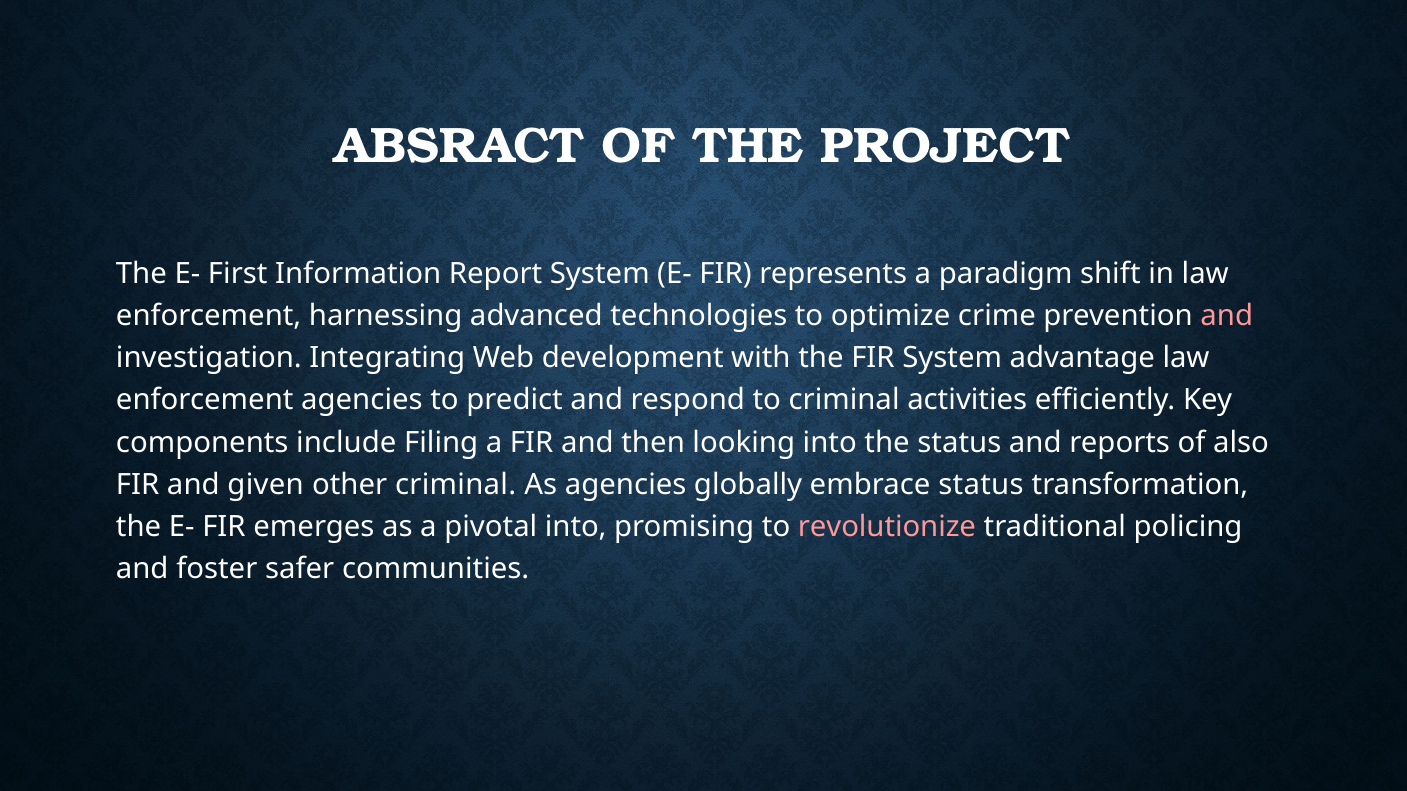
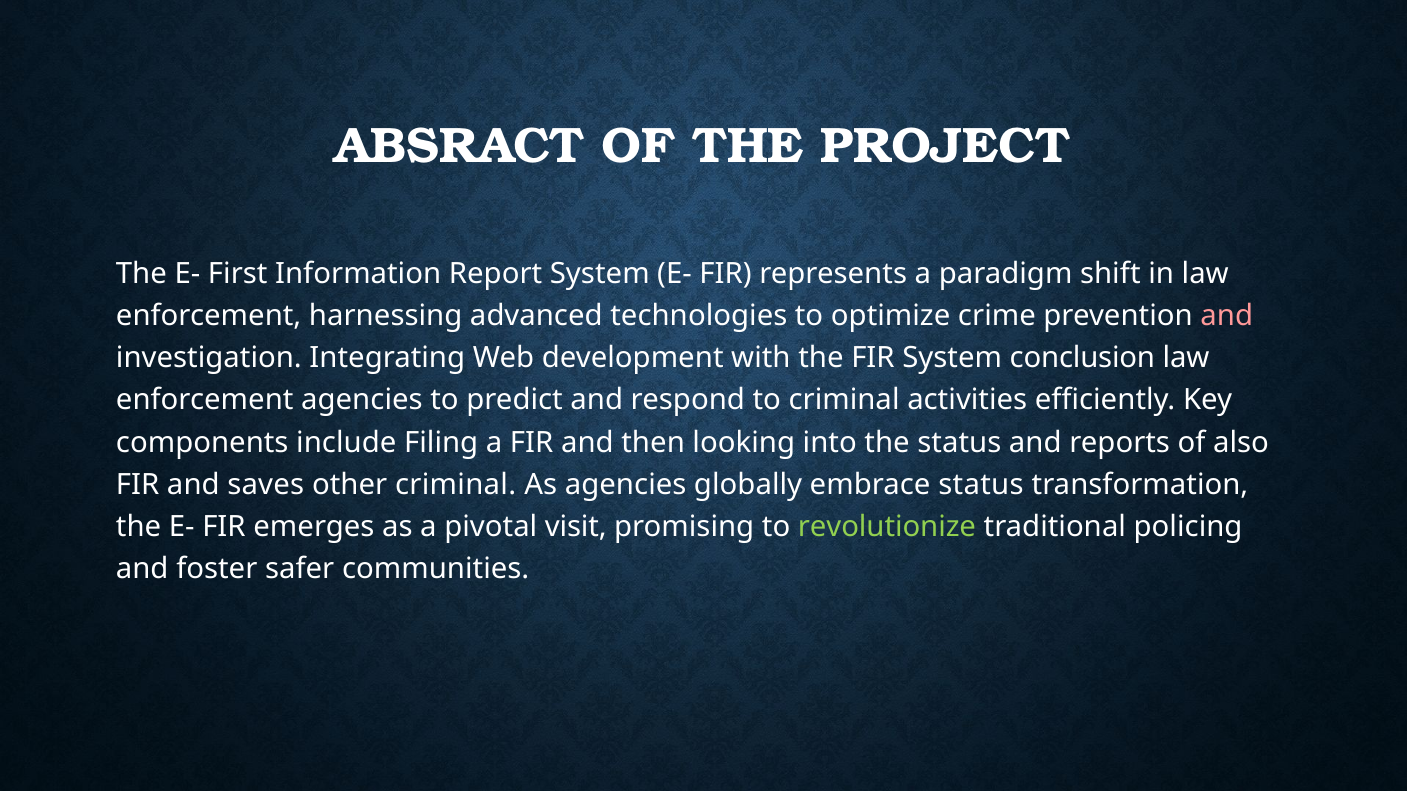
advantage: advantage -> conclusion
given: given -> saves
pivotal into: into -> visit
revolutionize colour: pink -> light green
